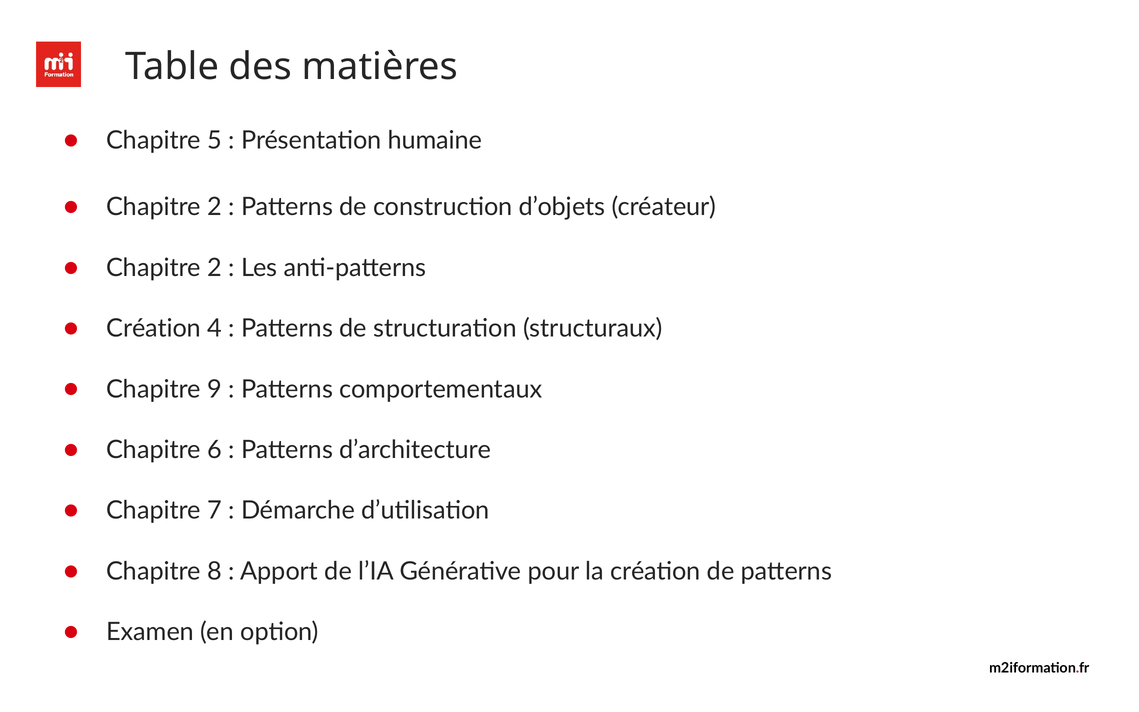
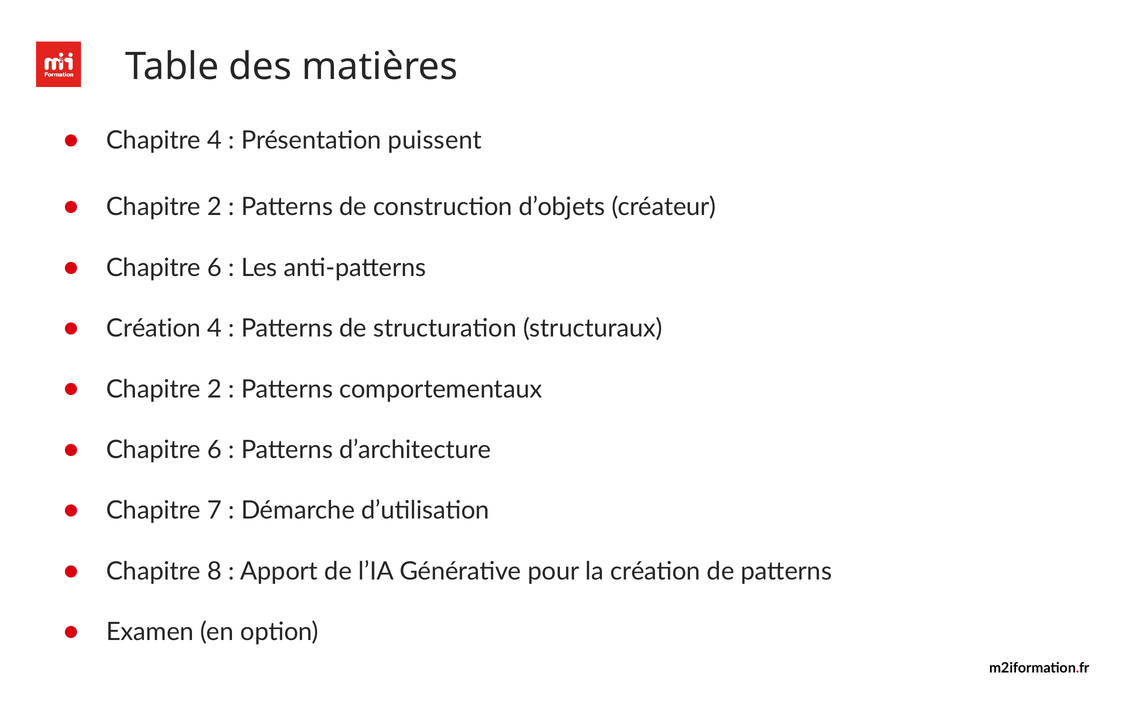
Chapitre 5: 5 -> 4
humaine: humaine -> puissent
2 at (215, 268): 2 -> 6
9 at (215, 389): 9 -> 2
